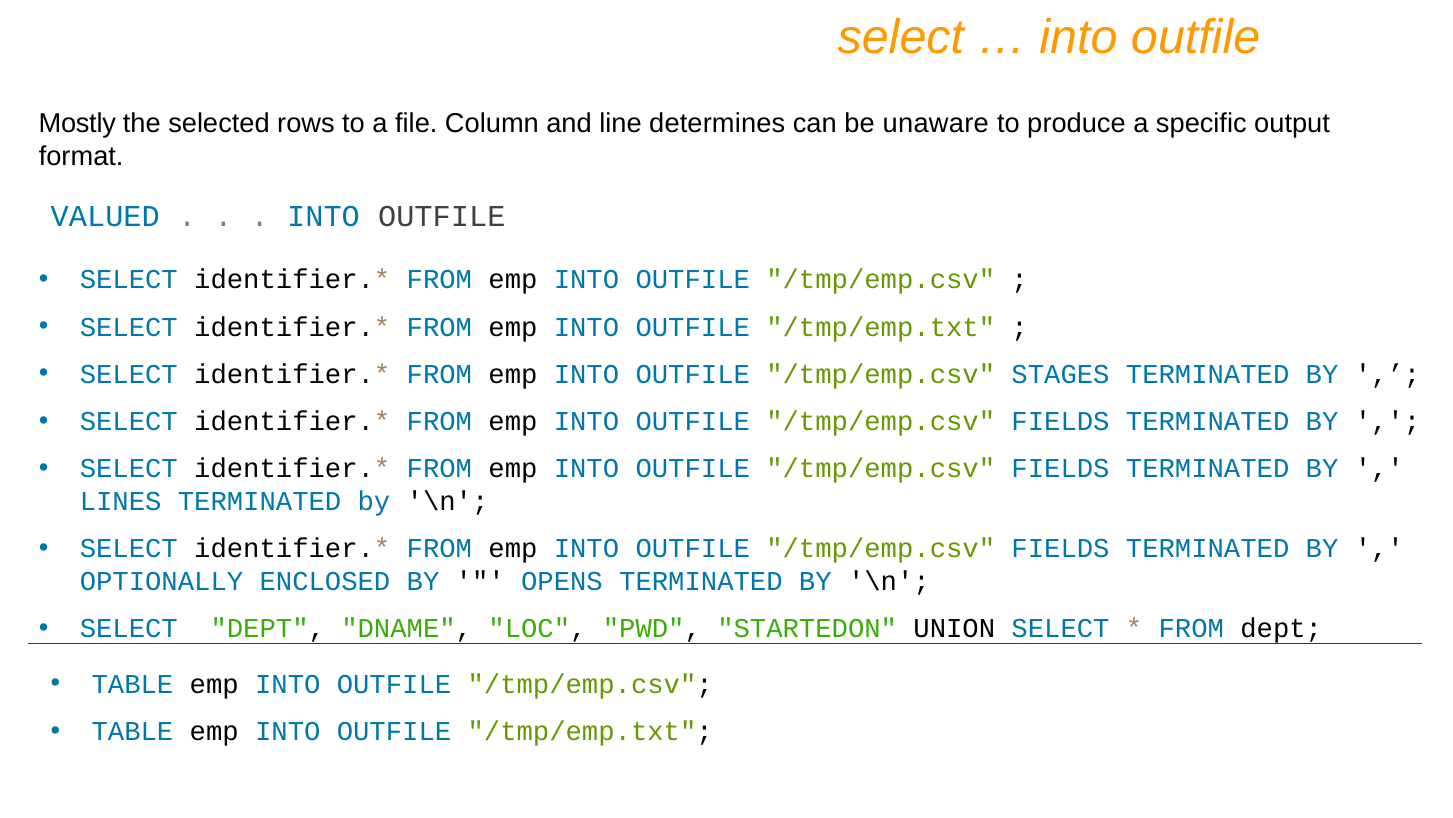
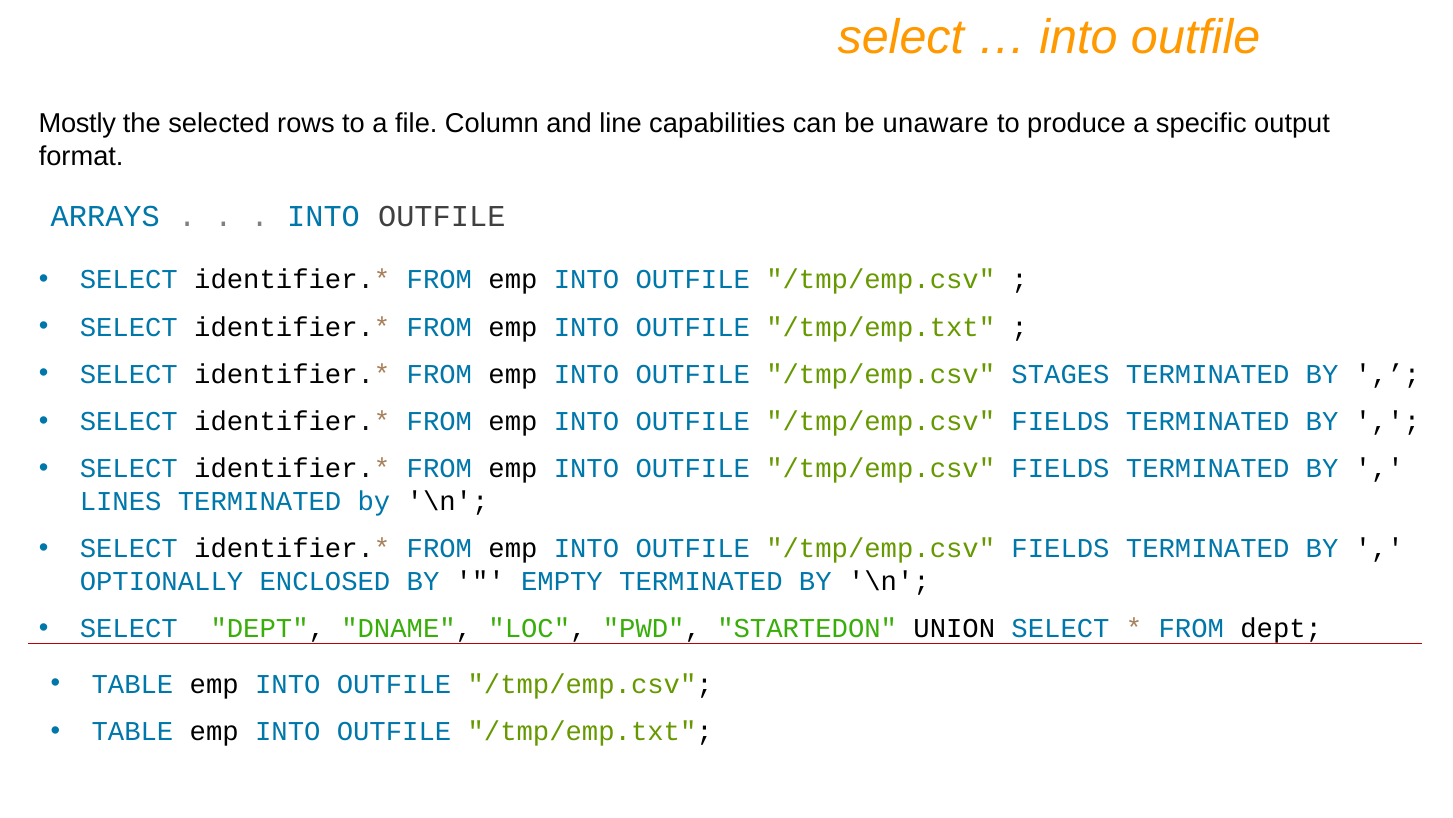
determines: determines -> capabilities
VALUED: VALUED -> ARRAYS
OPENS: OPENS -> EMPTY
